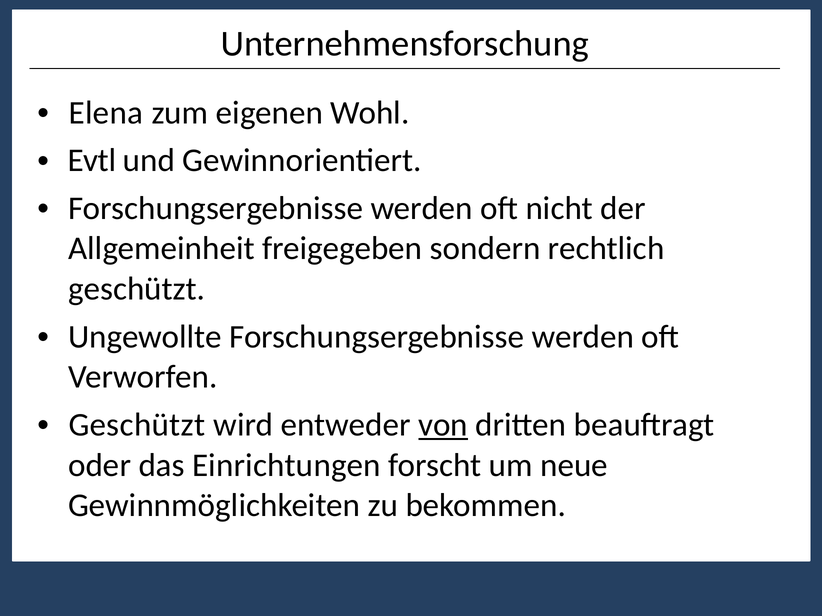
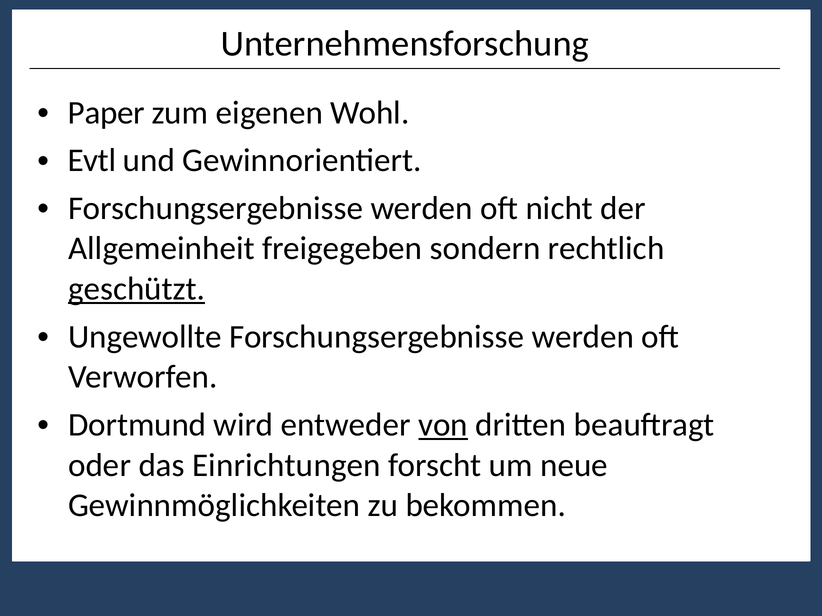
Elena: Elena -> Paper
geschützt at (137, 289) underline: none -> present
Geschützt at (137, 425): Geschützt -> Dortmund
